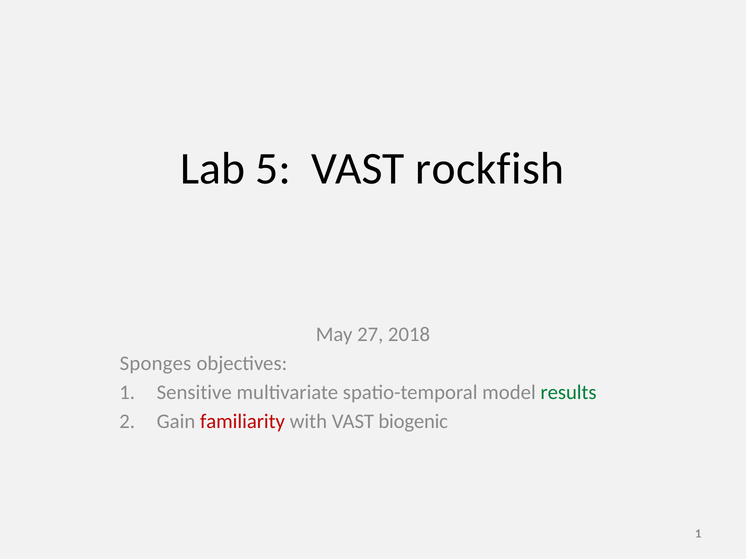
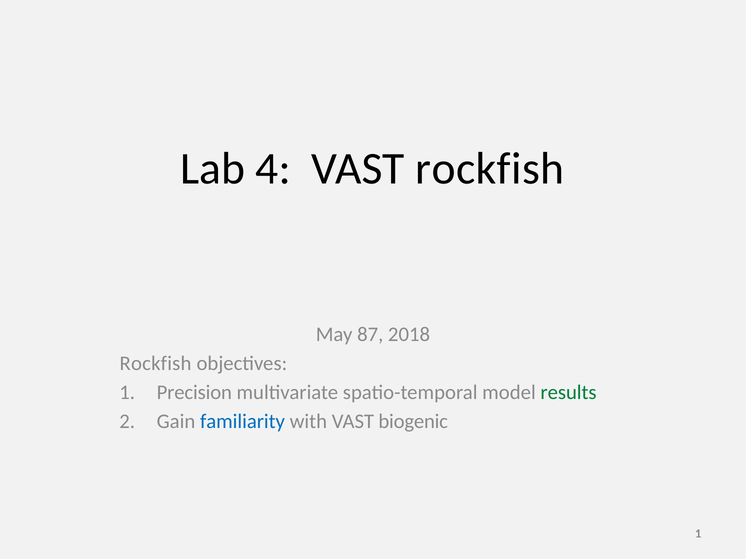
5: 5 -> 4
27: 27 -> 87
Sponges at (156, 364): Sponges -> Rockfish
Sensitive: Sensitive -> Precision
familiarity colour: red -> blue
